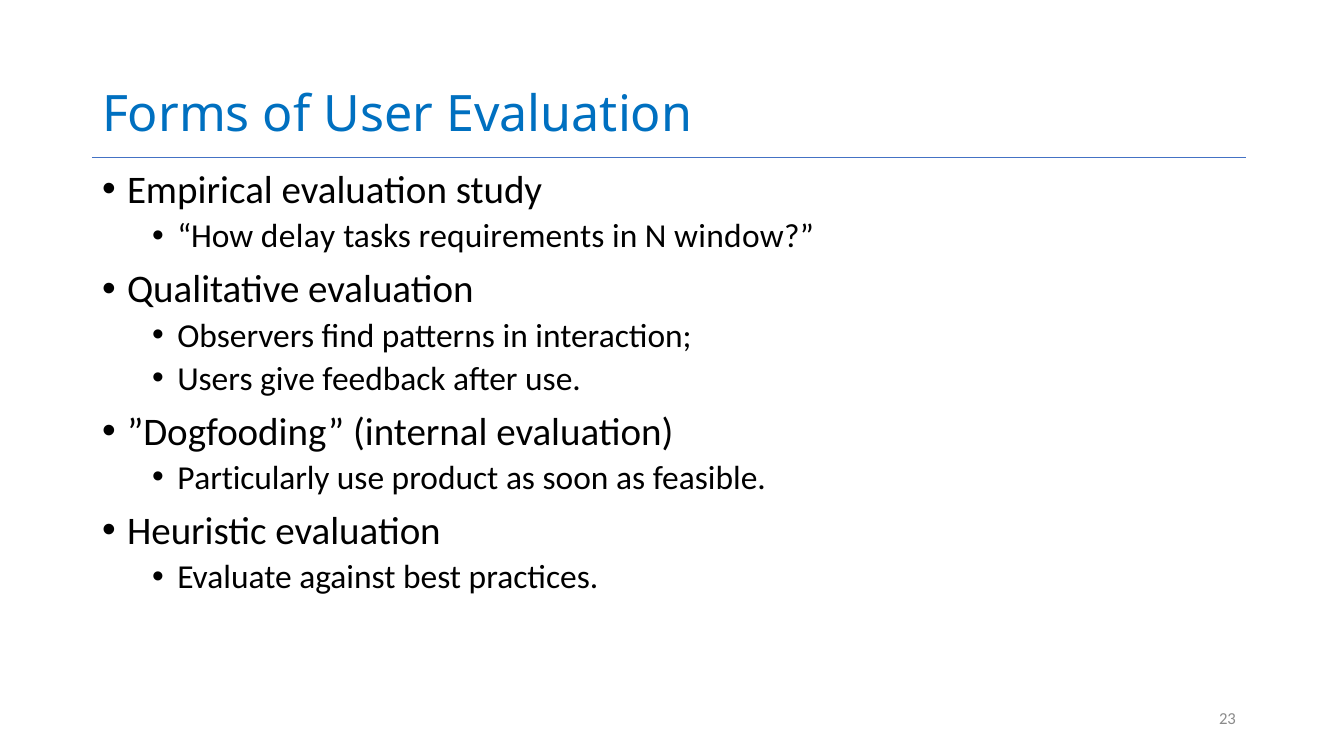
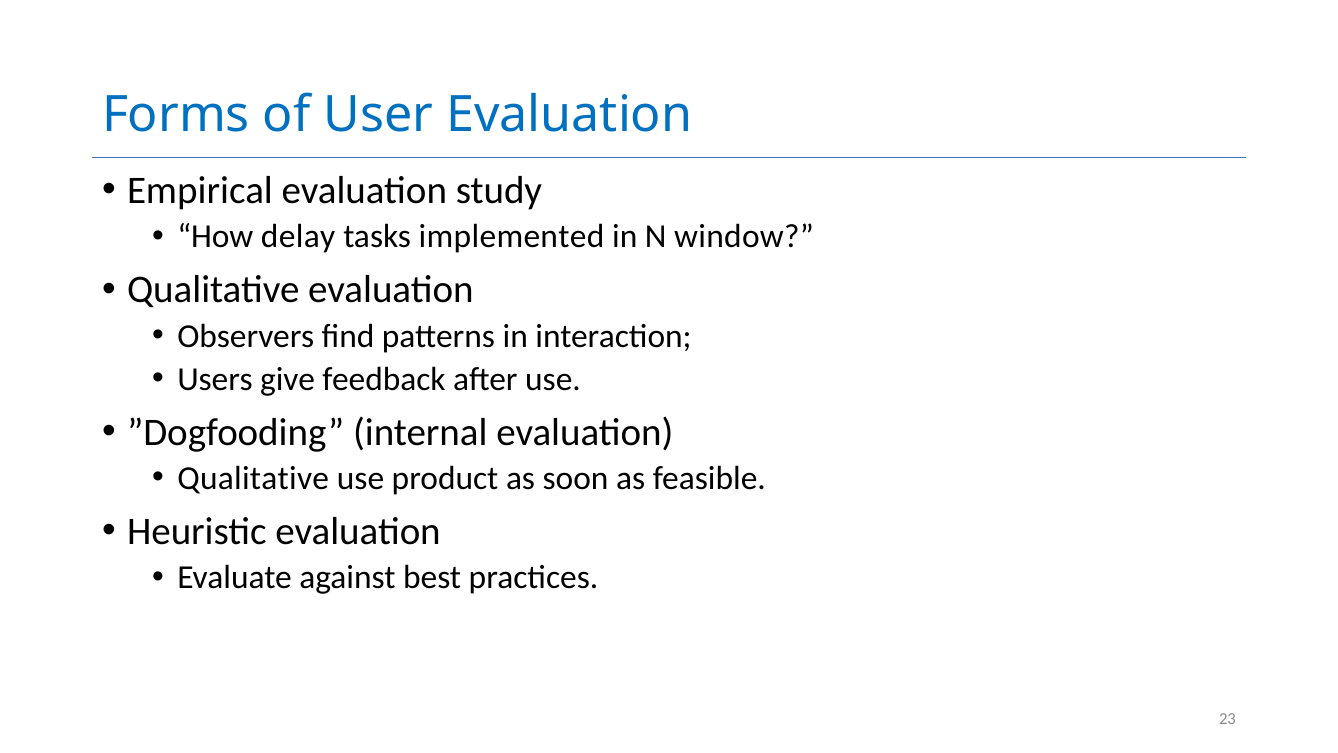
requirements: requirements -> implemented
Particularly at (253, 478): Particularly -> Qualitative
